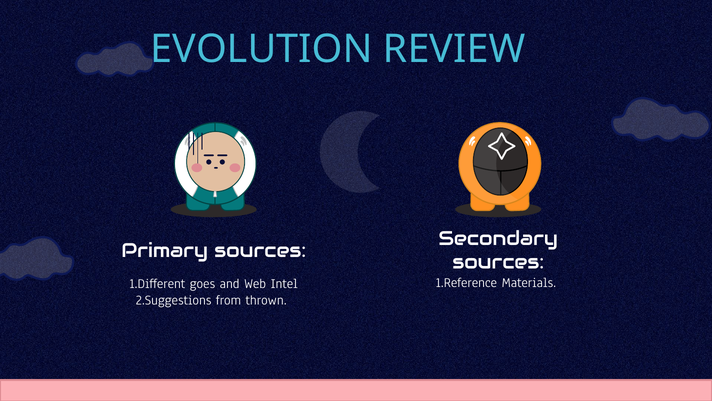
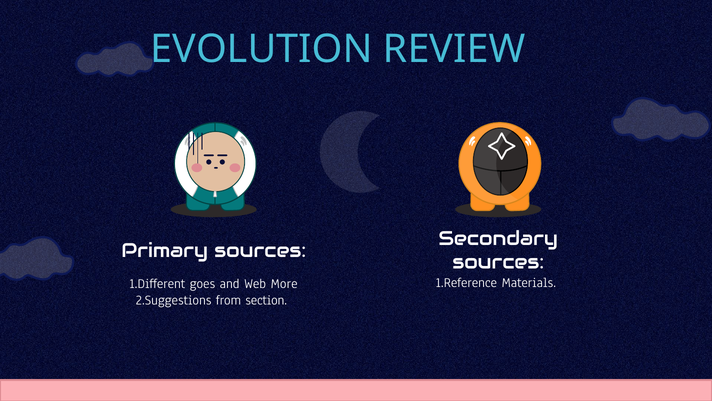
Intel: Intel -> More
thrown: thrown -> section
